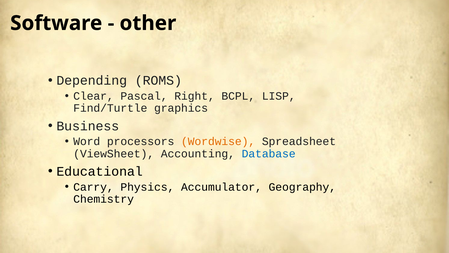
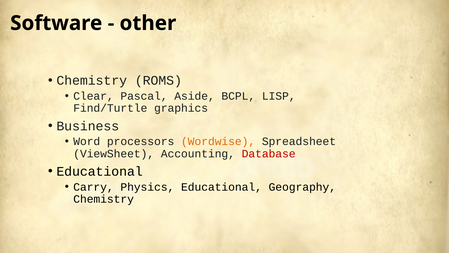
Depending at (92, 80): Depending -> Chemistry
Right: Right -> Aside
Database colour: blue -> red
Physics Accumulator: Accumulator -> Educational
